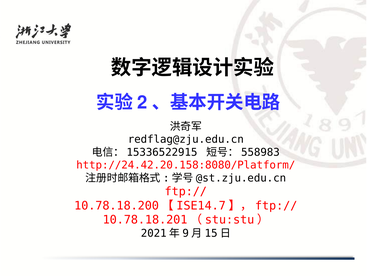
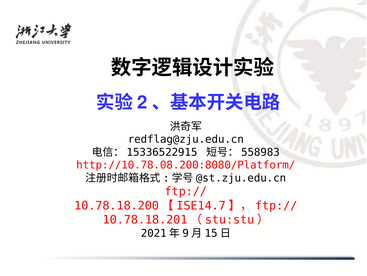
http://24.42.20.158:8080/Platform/: http://24.42.20.158:8080/Platform/ -> http://10.78.08.200:8080/Platform/
